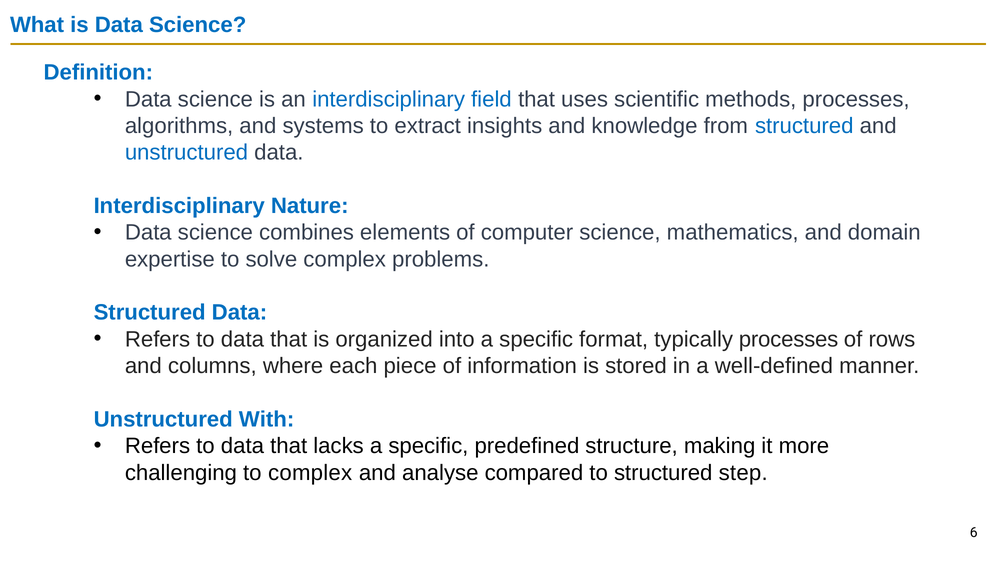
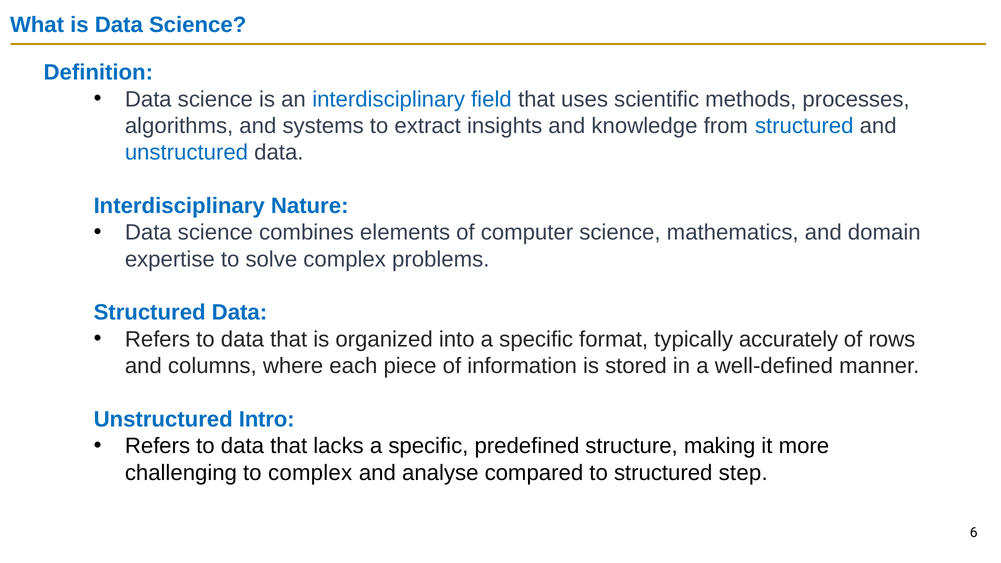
typically processes: processes -> accurately
With: With -> Intro
